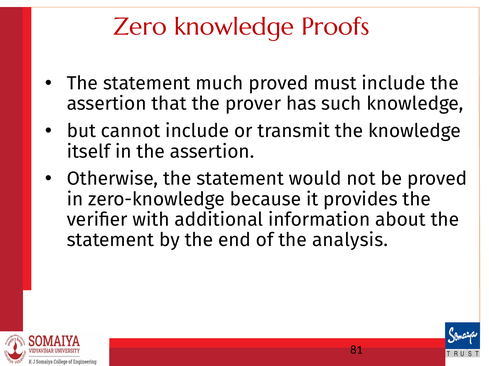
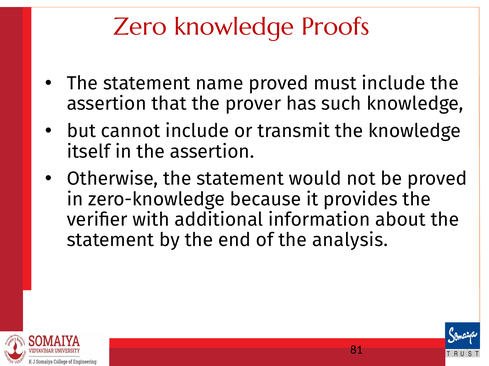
much: much -> name
